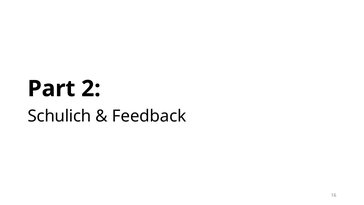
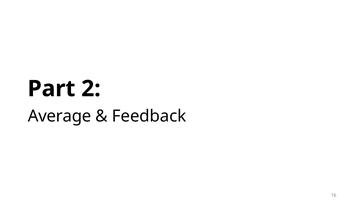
Schulich: Schulich -> Average
